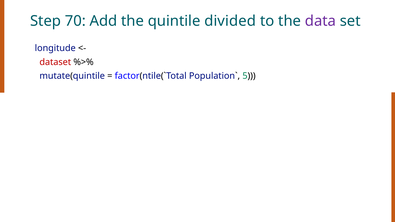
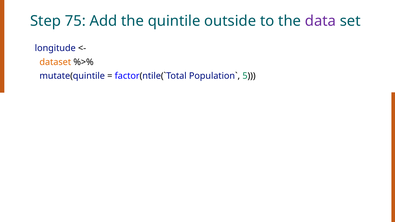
70: 70 -> 75
divided: divided -> outside
dataset colour: red -> orange
